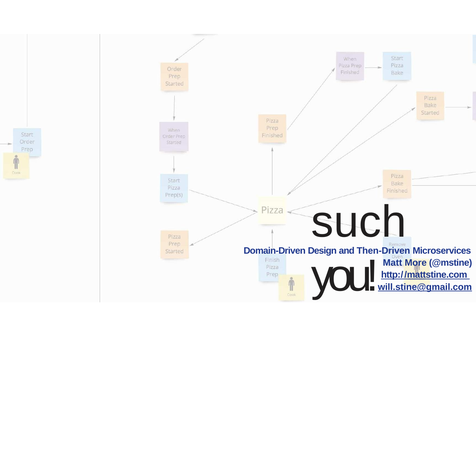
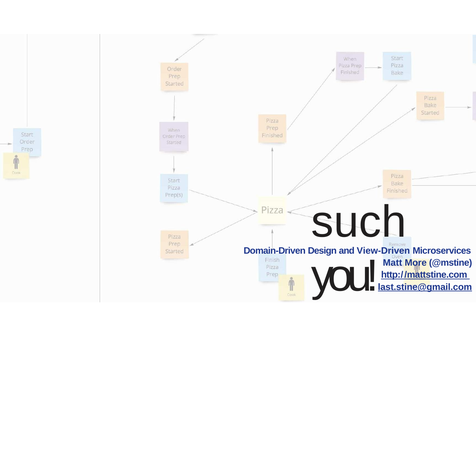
Then-Driven: Then-Driven -> View-Driven
will.stine@gmail.com: will.stine@gmail.com -> last.stine@gmail.com
